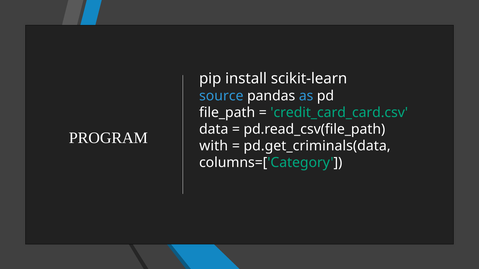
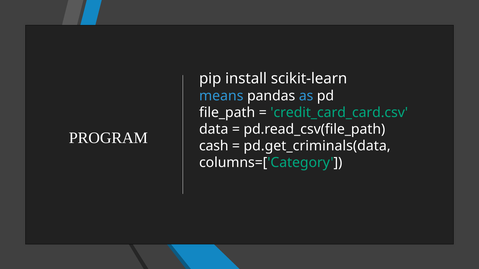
source: source -> means
with: with -> cash
